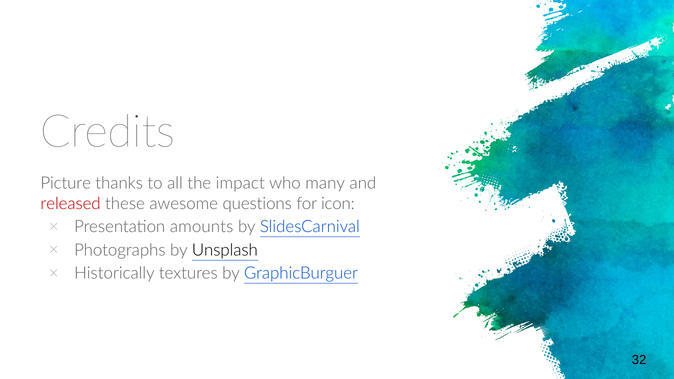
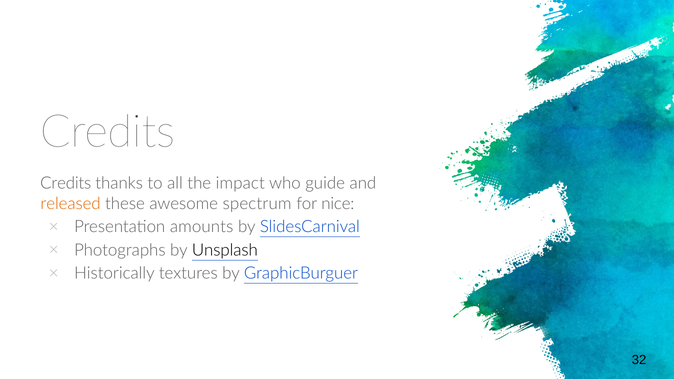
Picture at (66, 183): Picture -> Credits
many: many -> guide
released colour: red -> orange
questions: questions -> spectrum
icon: icon -> nice
